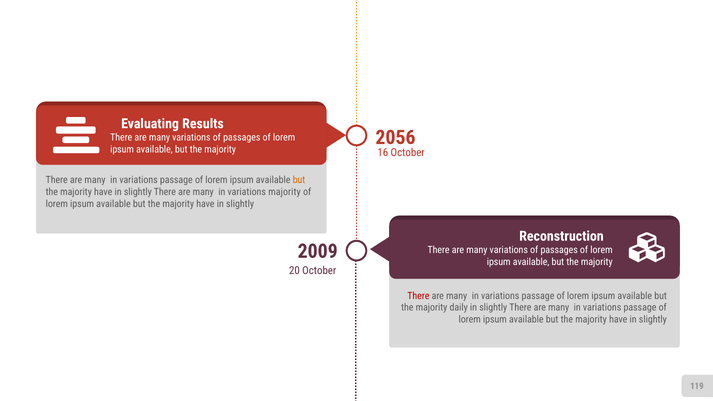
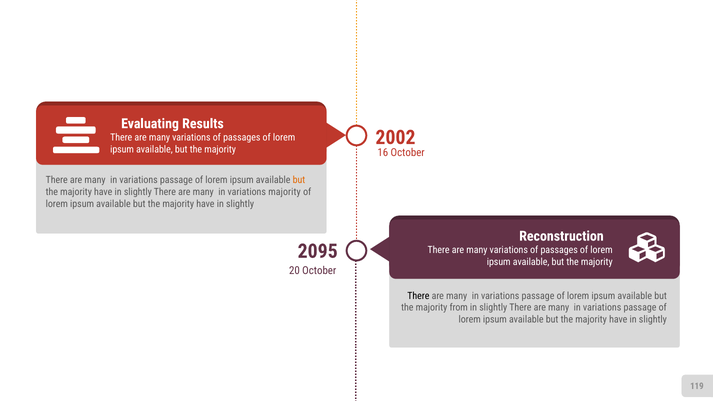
2056: 2056 -> 2002
2009: 2009 -> 2095
There at (418, 296) colour: red -> black
daily: daily -> from
